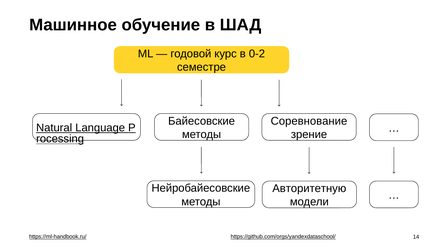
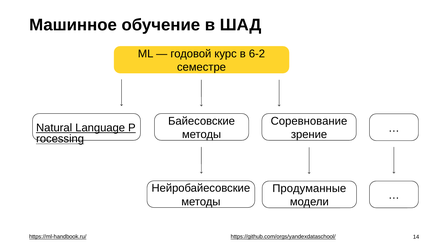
0-2: 0-2 -> 6-2
Авторитетную: Авторитетную -> Продуманные
